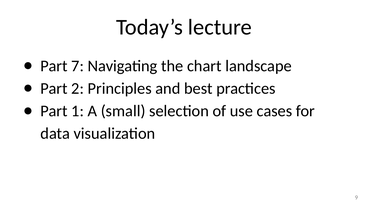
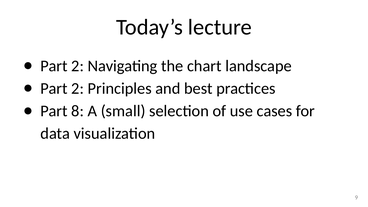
7 at (78, 66): 7 -> 2
1: 1 -> 8
